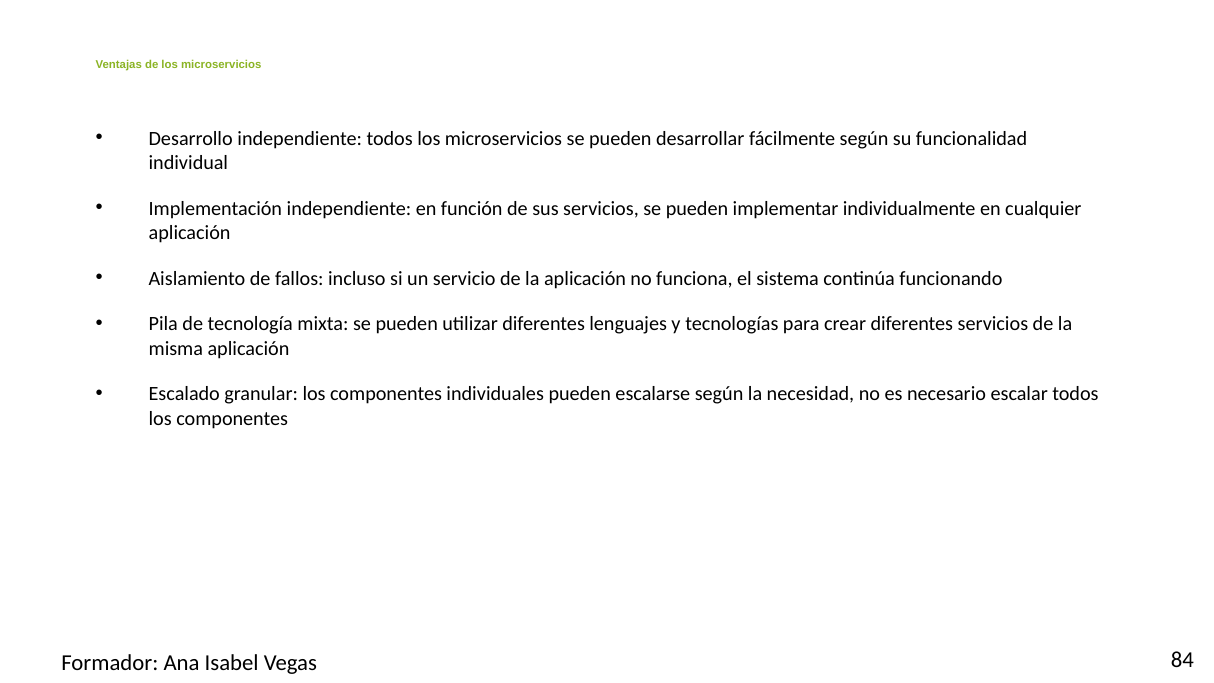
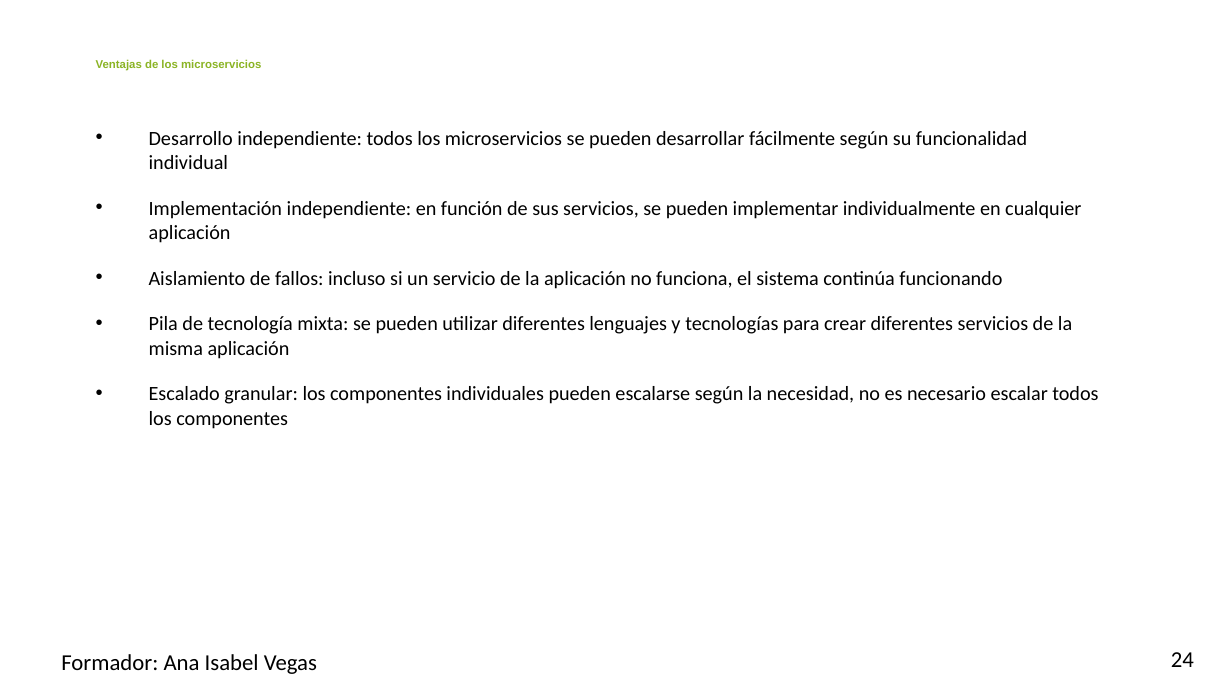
84: 84 -> 24
